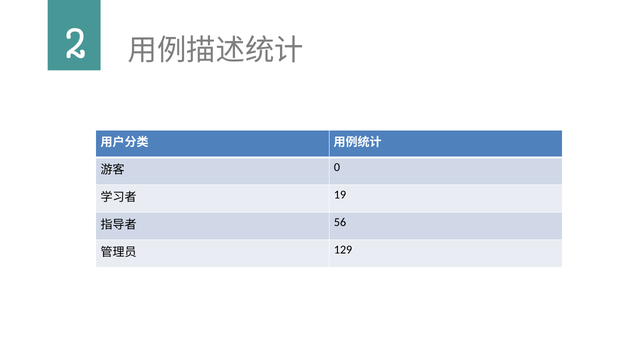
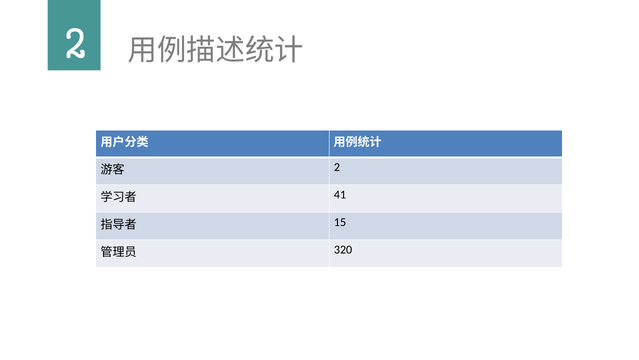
0 at (337, 167): 0 -> 2
19: 19 -> 41
56: 56 -> 15
129: 129 -> 320
